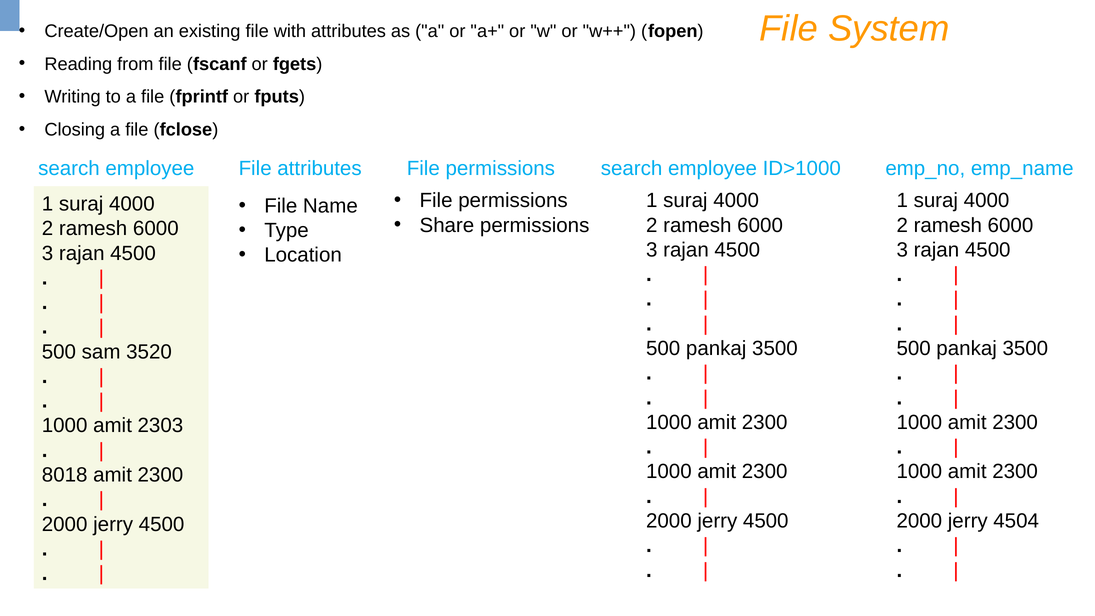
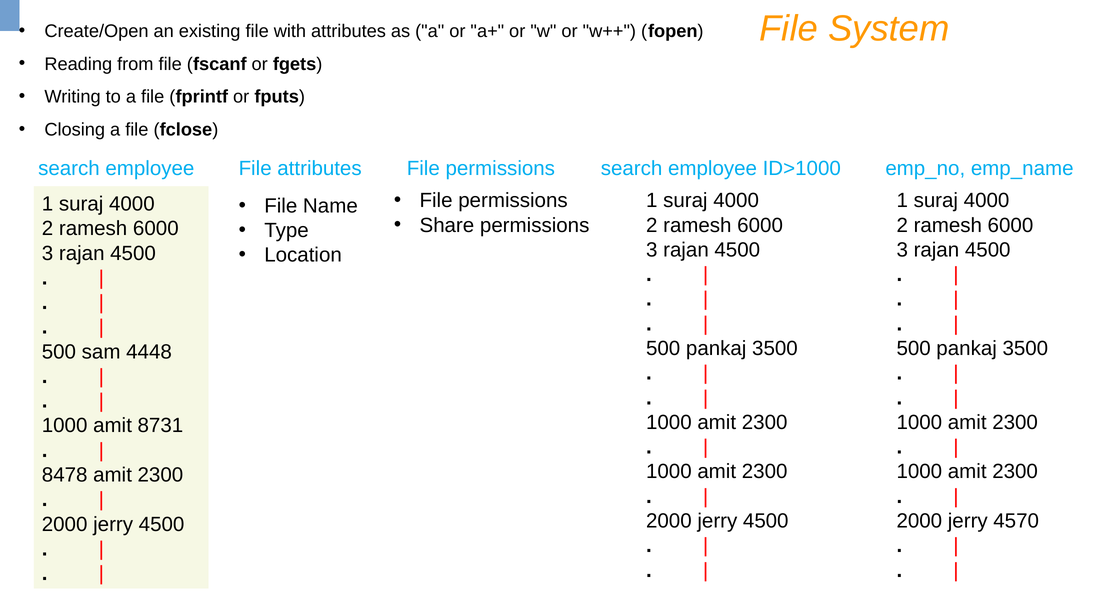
3520: 3520 -> 4448
2303: 2303 -> 8731
8018: 8018 -> 8478
4504: 4504 -> 4570
